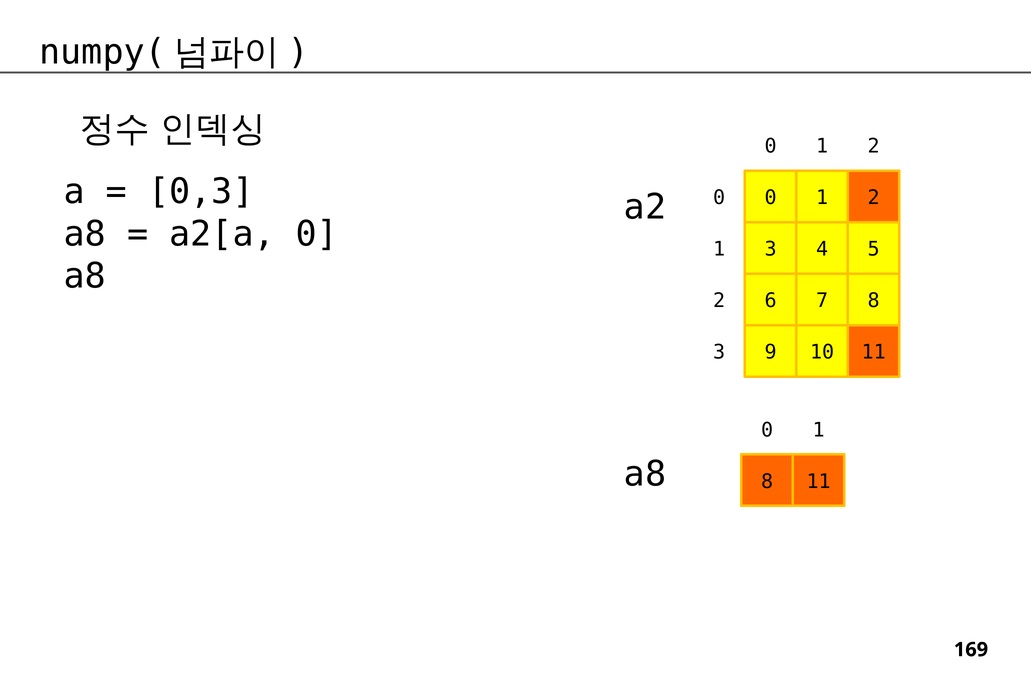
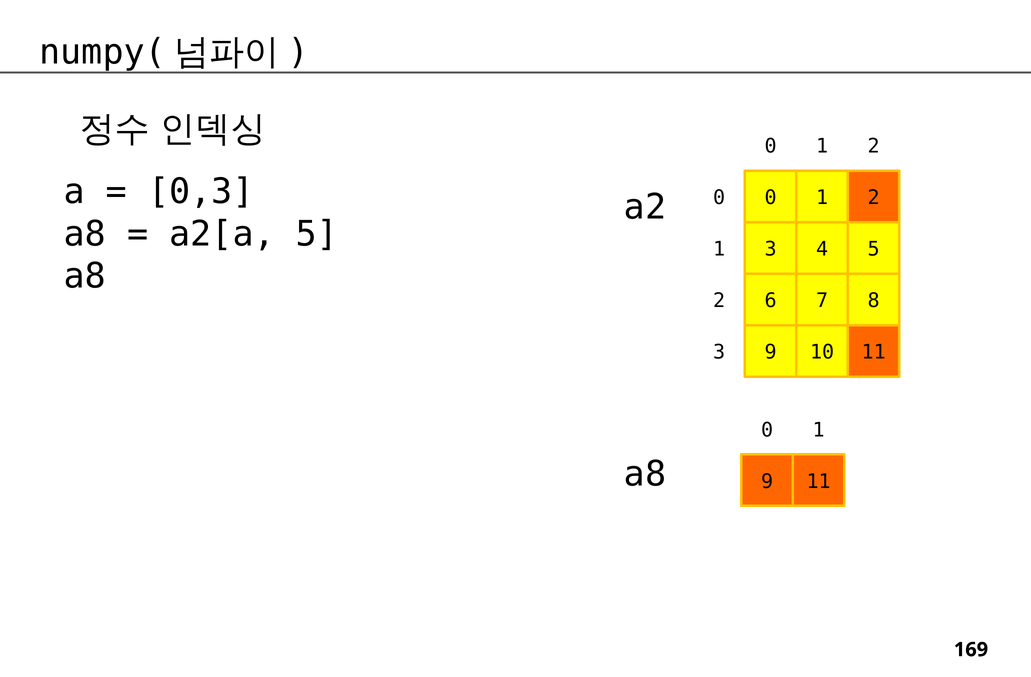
a2[a 0: 0 -> 5
a8 8: 8 -> 9
